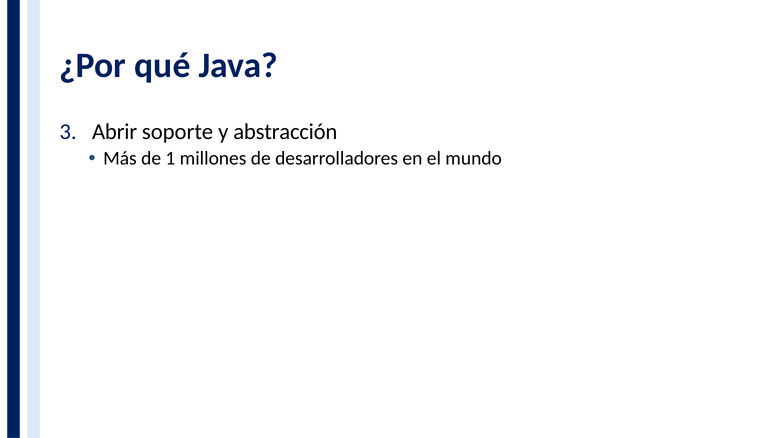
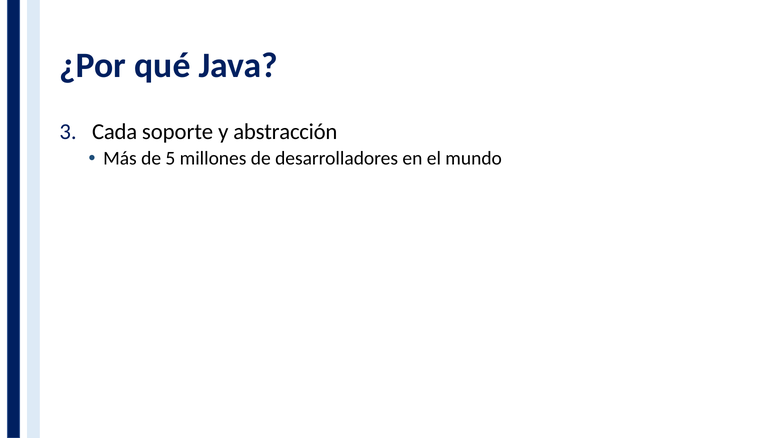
Abrir: Abrir -> Cada
1: 1 -> 5
